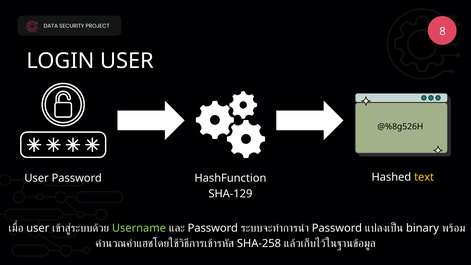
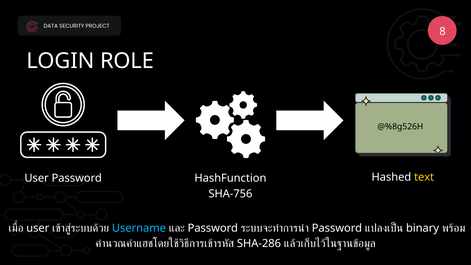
LOGIN USER: USER -> ROLE
SHA-129: SHA-129 -> SHA-756
Username colour: light green -> light blue
SHA-258: SHA-258 -> SHA-286
